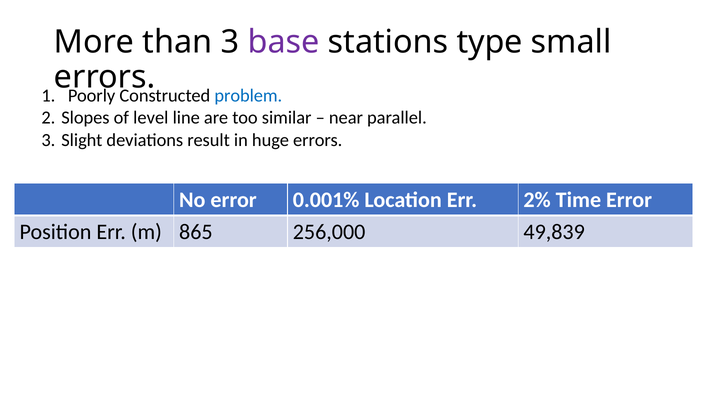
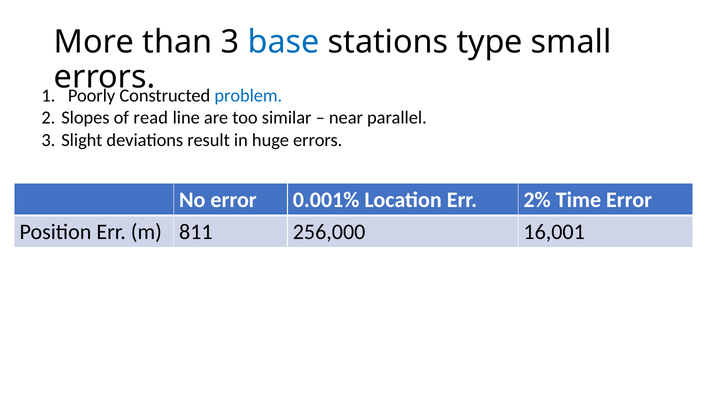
base colour: purple -> blue
level: level -> read
865: 865 -> 811
49,839: 49,839 -> 16,001
